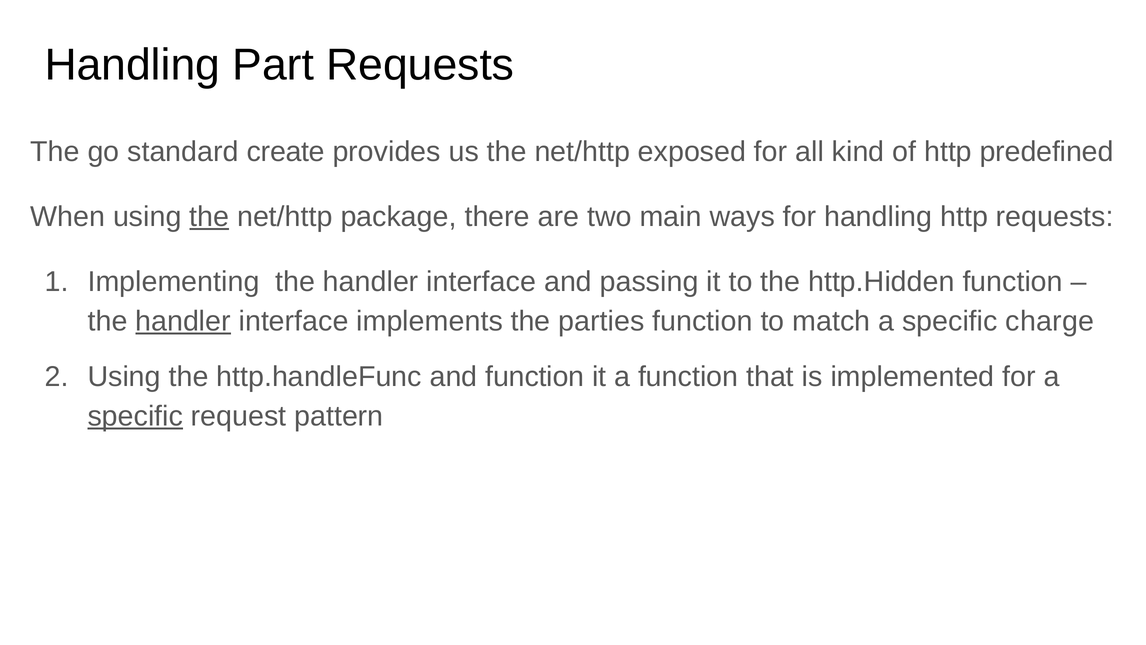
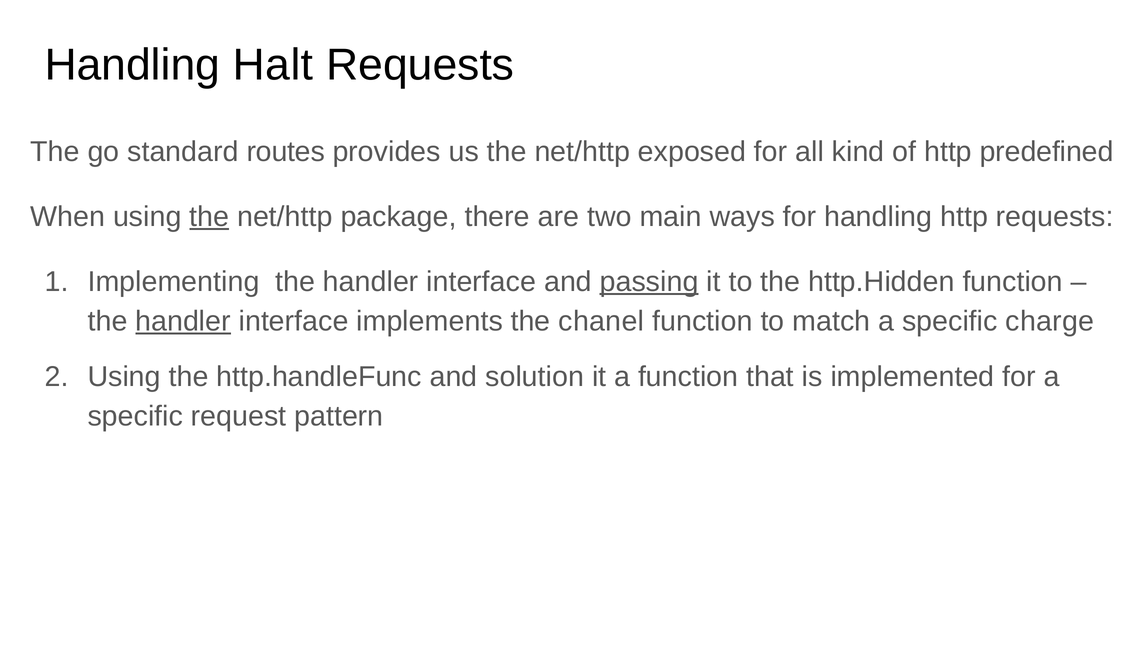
Part: Part -> Halt
create: create -> routes
passing underline: none -> present
parties: parties -> chanel
and function: function -> solution
specific at (135, 416) underline: present -> none
